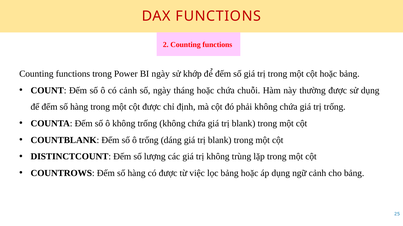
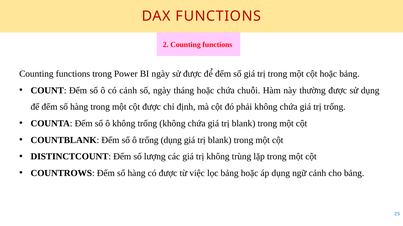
sử khớp: khớp -> được
trống dáng: dáng -> dụng
